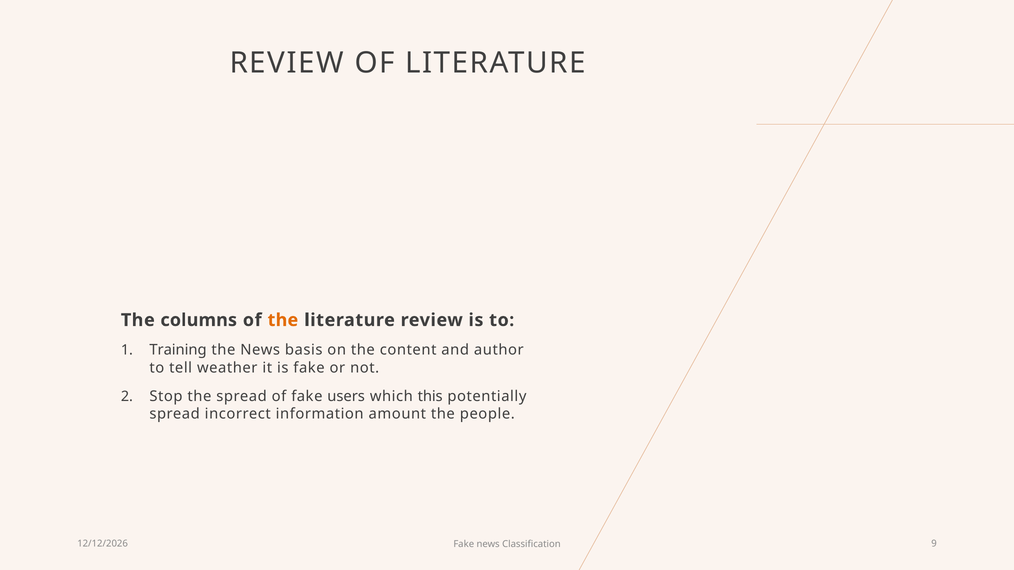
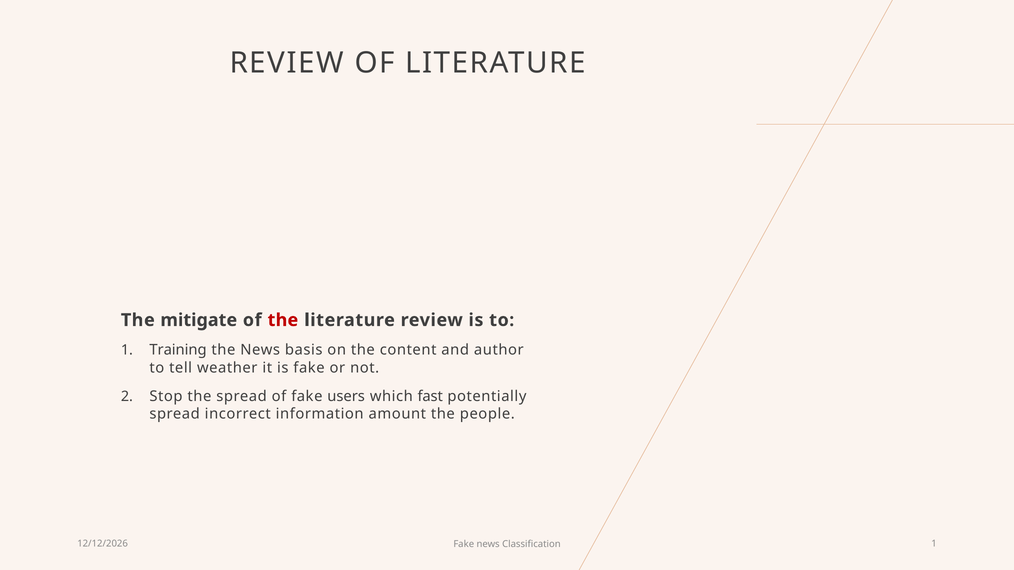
columns: columns -> mitigate
the at (283, 320) colour: orange -> red
this: this -> fast
Classification 9: 9 -> 1
